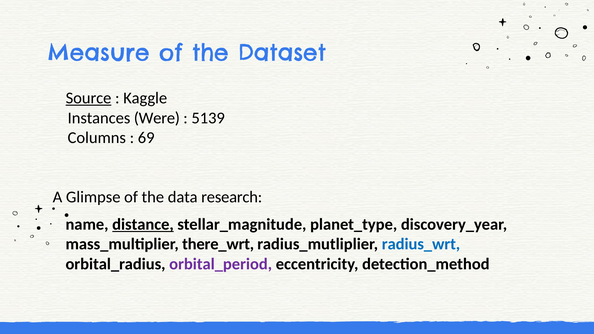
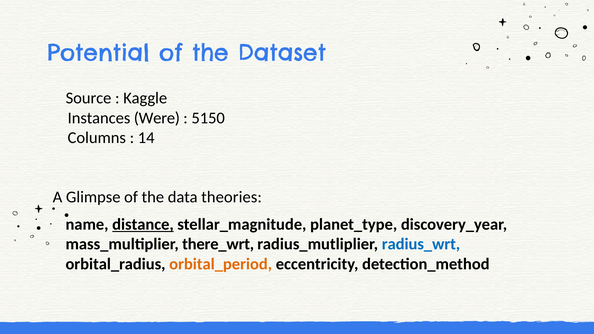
Measure: Measure -> Potential
Source underline: present -> none
5139: 5139 -> 5150
69: 69 -> 14
research: research -> theories
orbital_period colour: purple -> orange
